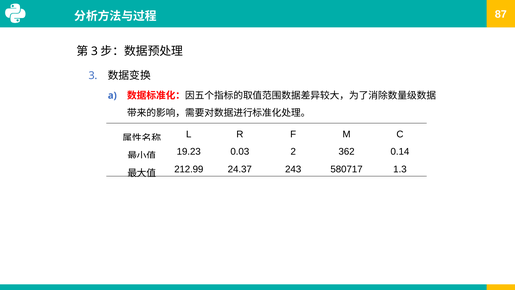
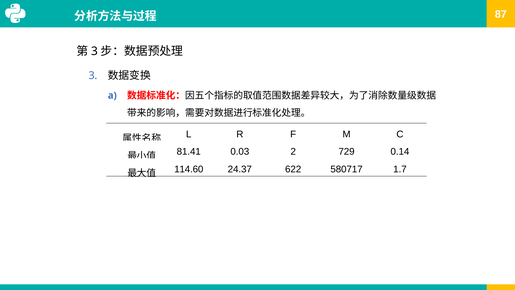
19.23: 19.23 -> 81.41
362: 362 -> 729
212.99: 212.99 -> 114.60
243: 243 -> 622
1.3: 1.3 -> 1.7
